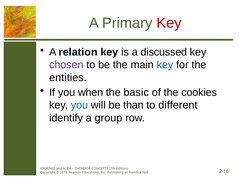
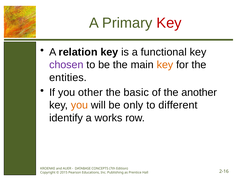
discussed: discussed -> functional
key at (165, 65) colour: blue -> orange
when: when -> other
cookies: cookies -> another
you at (79, 105) colour: blue -> orange
than: than -> only
group: group -> works
